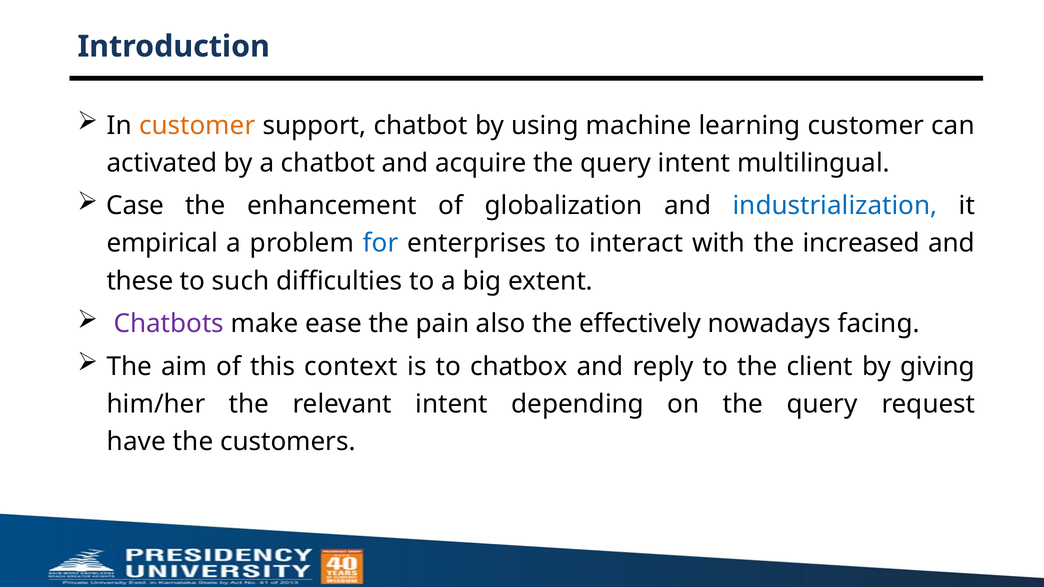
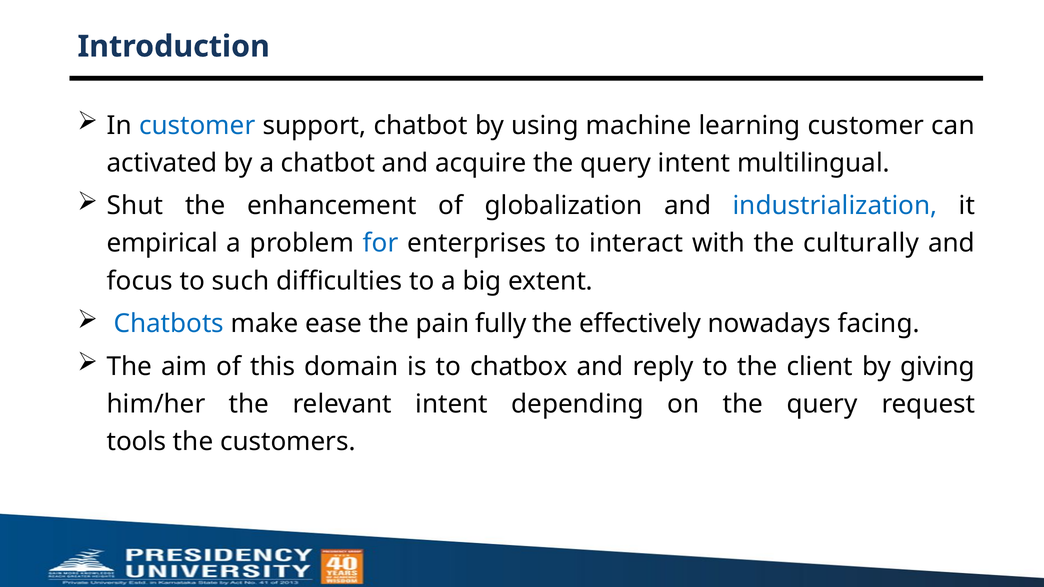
customer at (197, 126) colour: orange -> blue
Case: Case -> Shut
increased: increased -> culturally
these: these -> focus
Chatbots colour: purple -> blue
also: also -> fully
context: context -> domain
have: have -> tools
